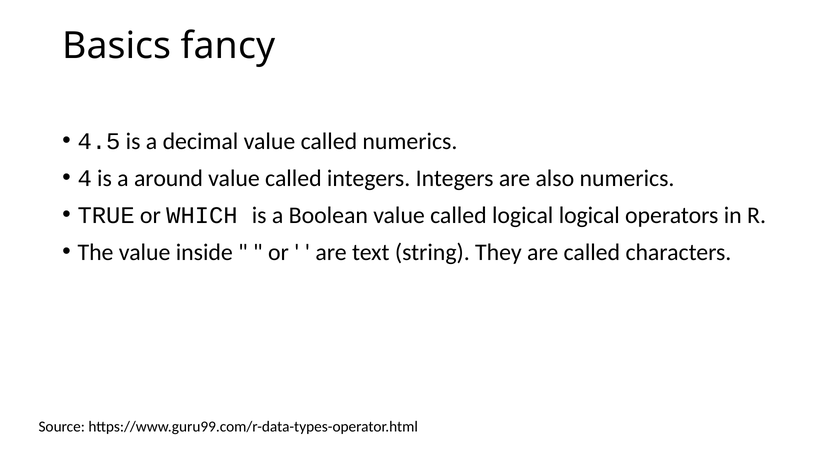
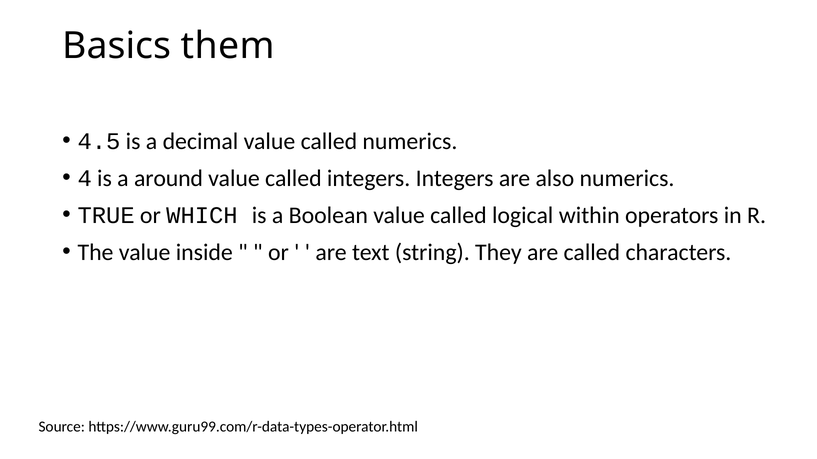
fancy: fancy -> them
logical logical: logical -> within
